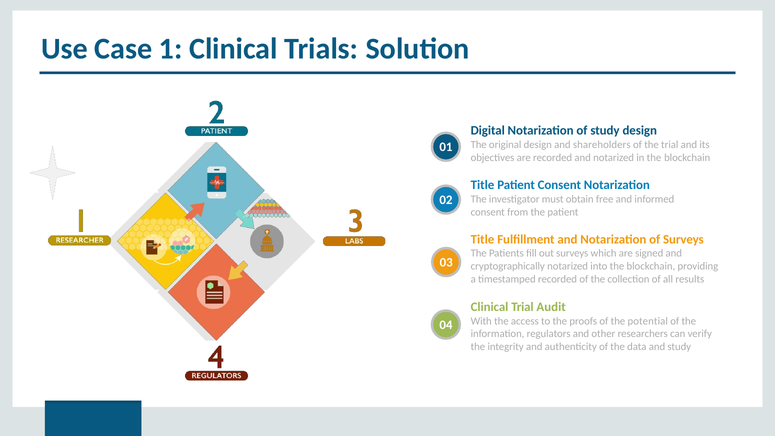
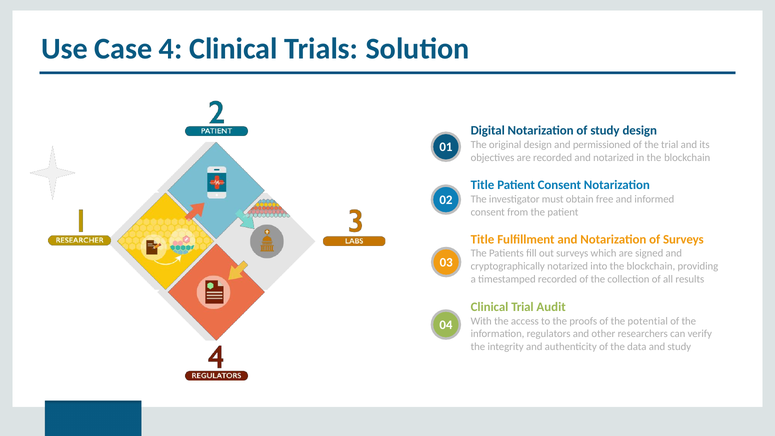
1: 1 -> 4
shareholders: shareholders -> permissioned
